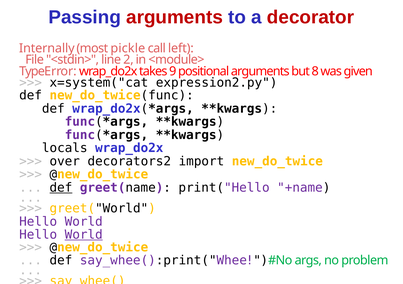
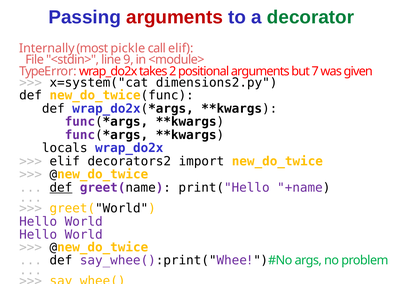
decorator colour: red -> green
call left: left -> elif
2: 2 -> 9
9: 9 -> 2
8: 8 -> 7
expression2.py: expression2.py -> dimensions2.py
over at (65, 161): over -> elif
World at (84, 234) underline: present -> none
